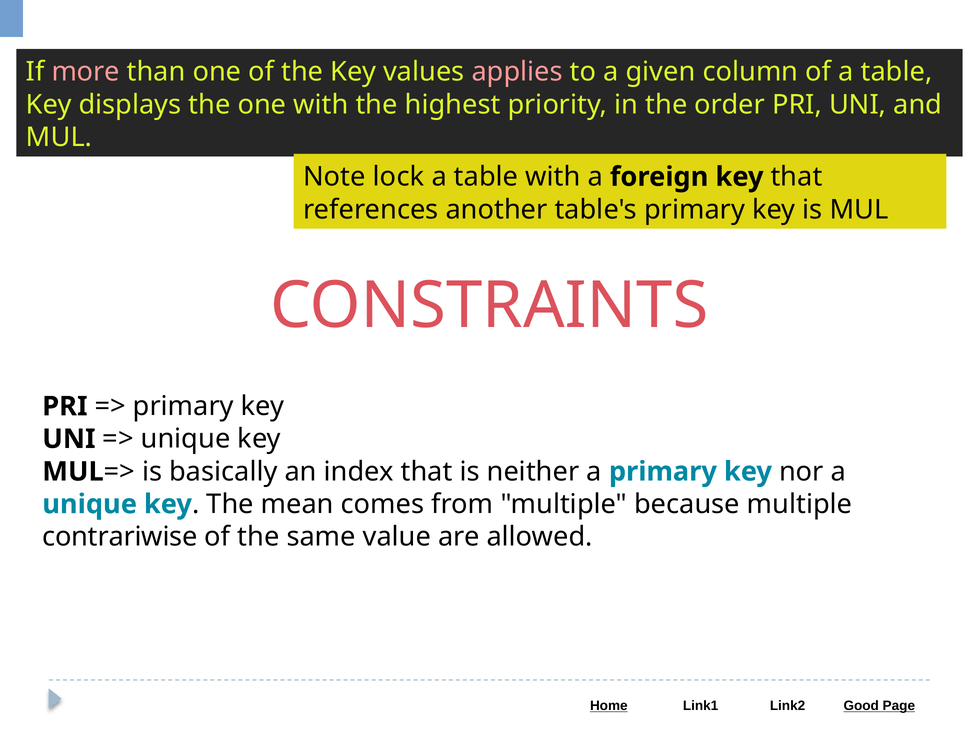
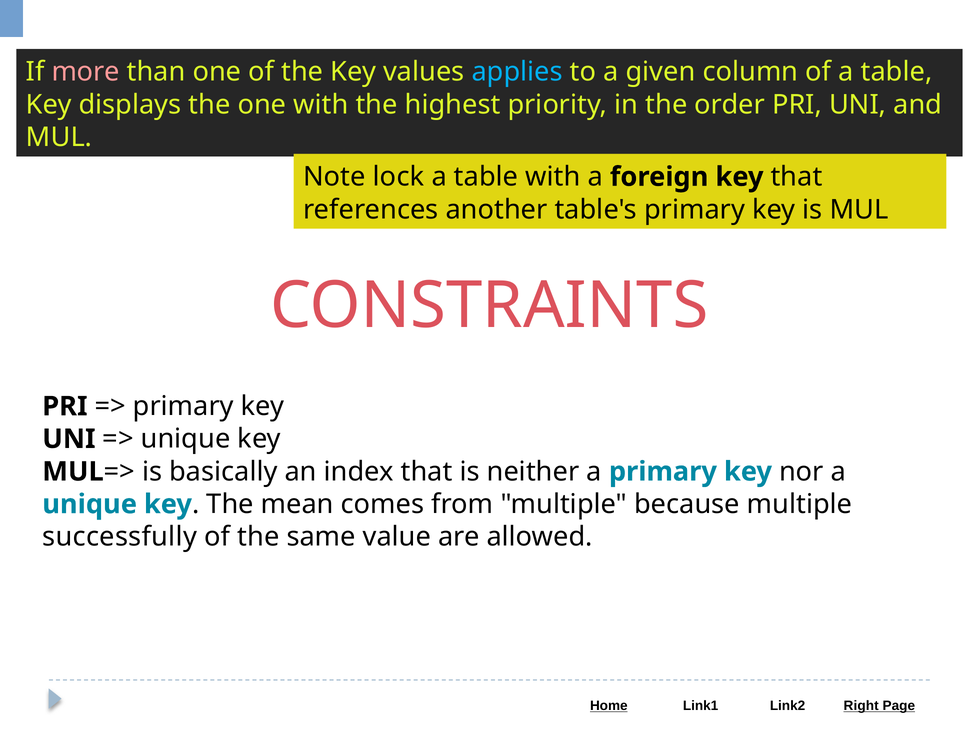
applies colour: pink -> light blue
contrariwise: contrariwise -> successfully
Good: Good -> Right
